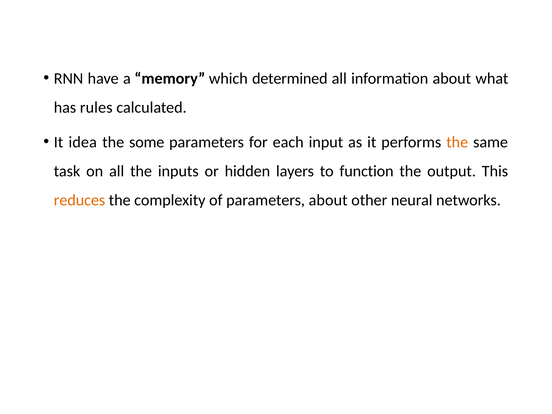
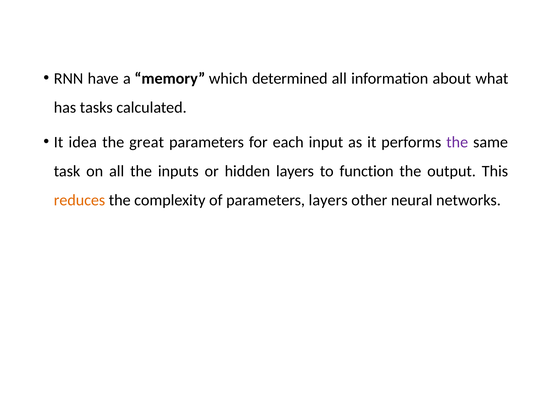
rules: rules -> tasks
some: some -> great
the at (457, 142) colour: orange -> purple
parameters about: about -> layers
